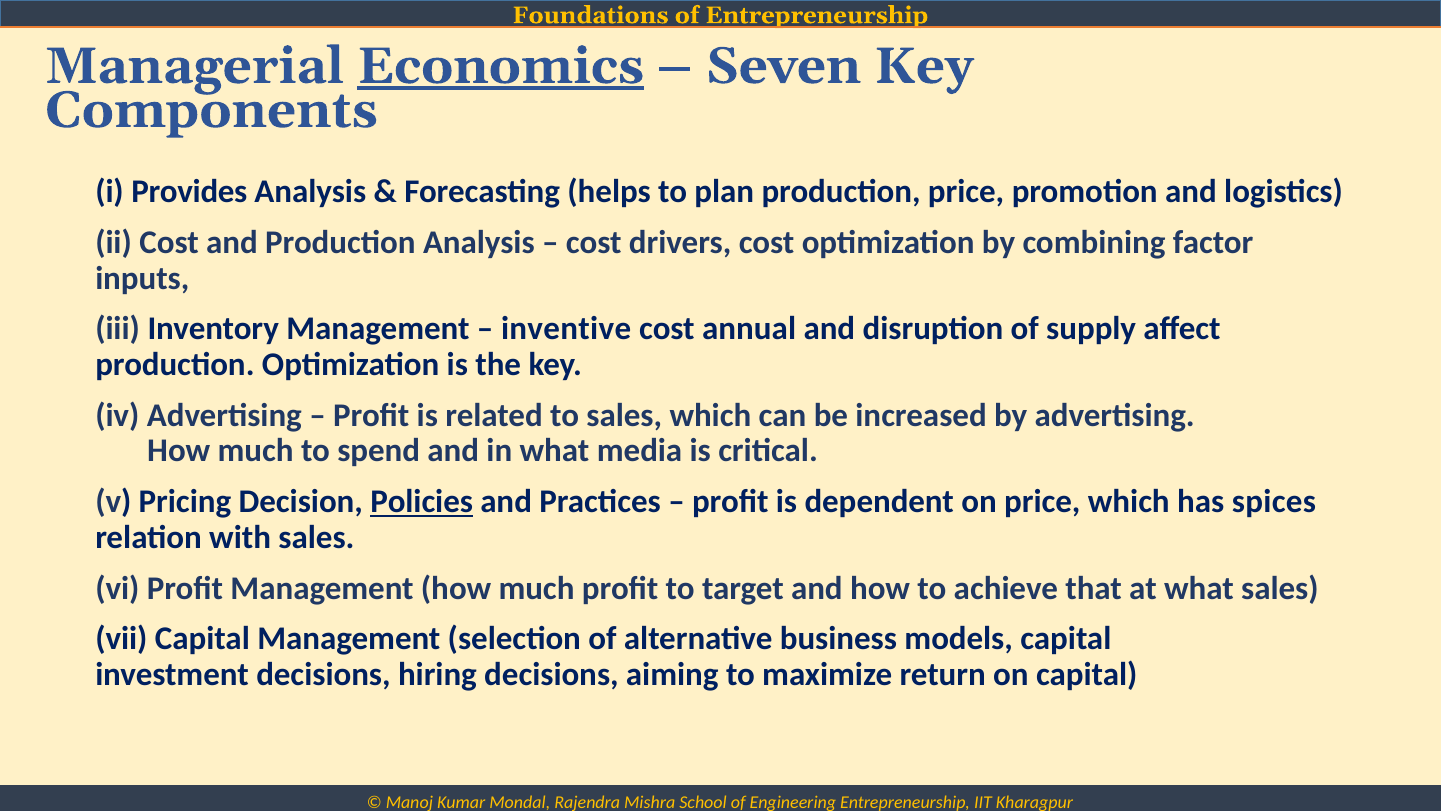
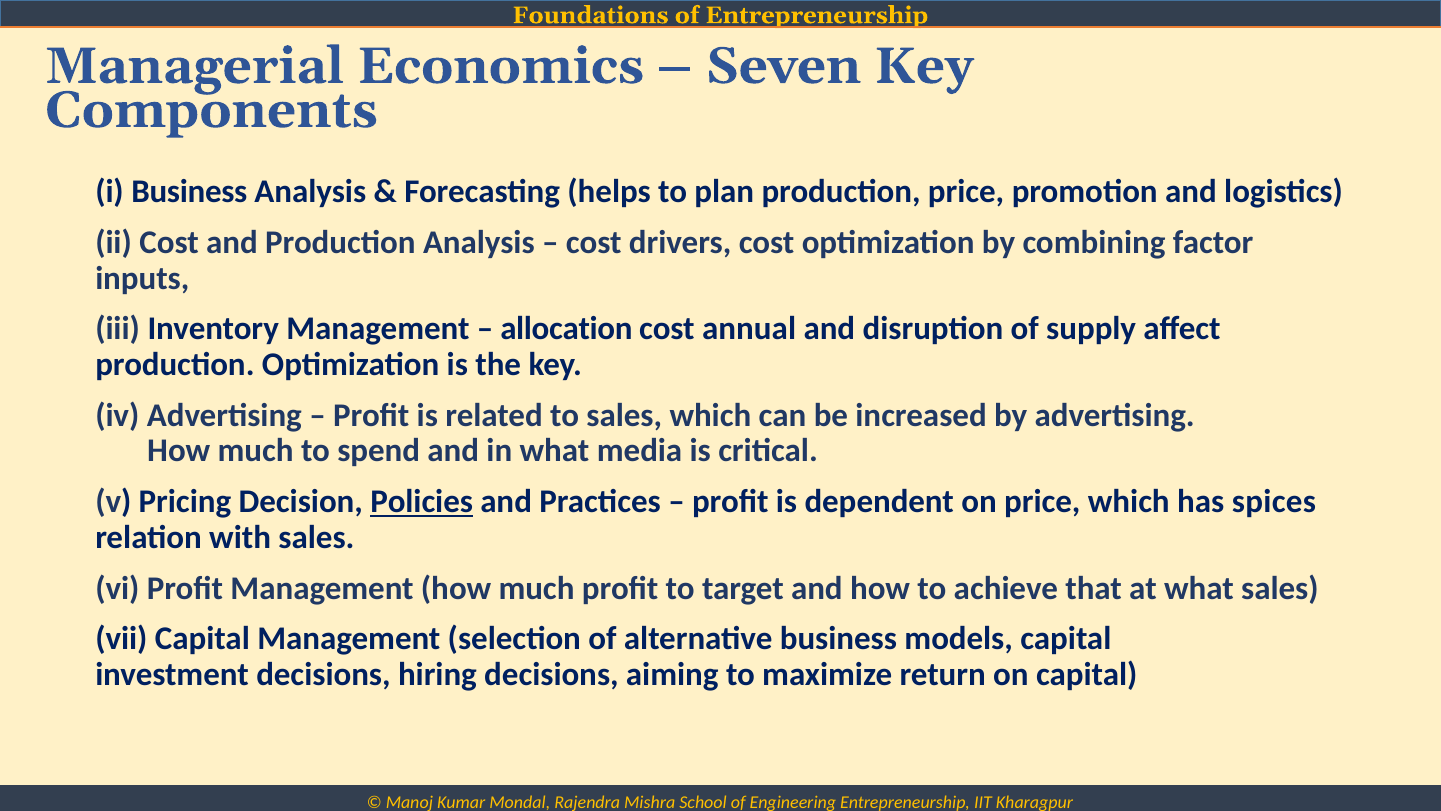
Economics underline: present -> none
i Provides: Provides -> Business
inventive: inventive -> allocation
